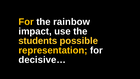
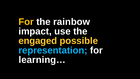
students: students -> engaged
representation colour: yellow -> light blue
decisive…: decisive… -> learning…
